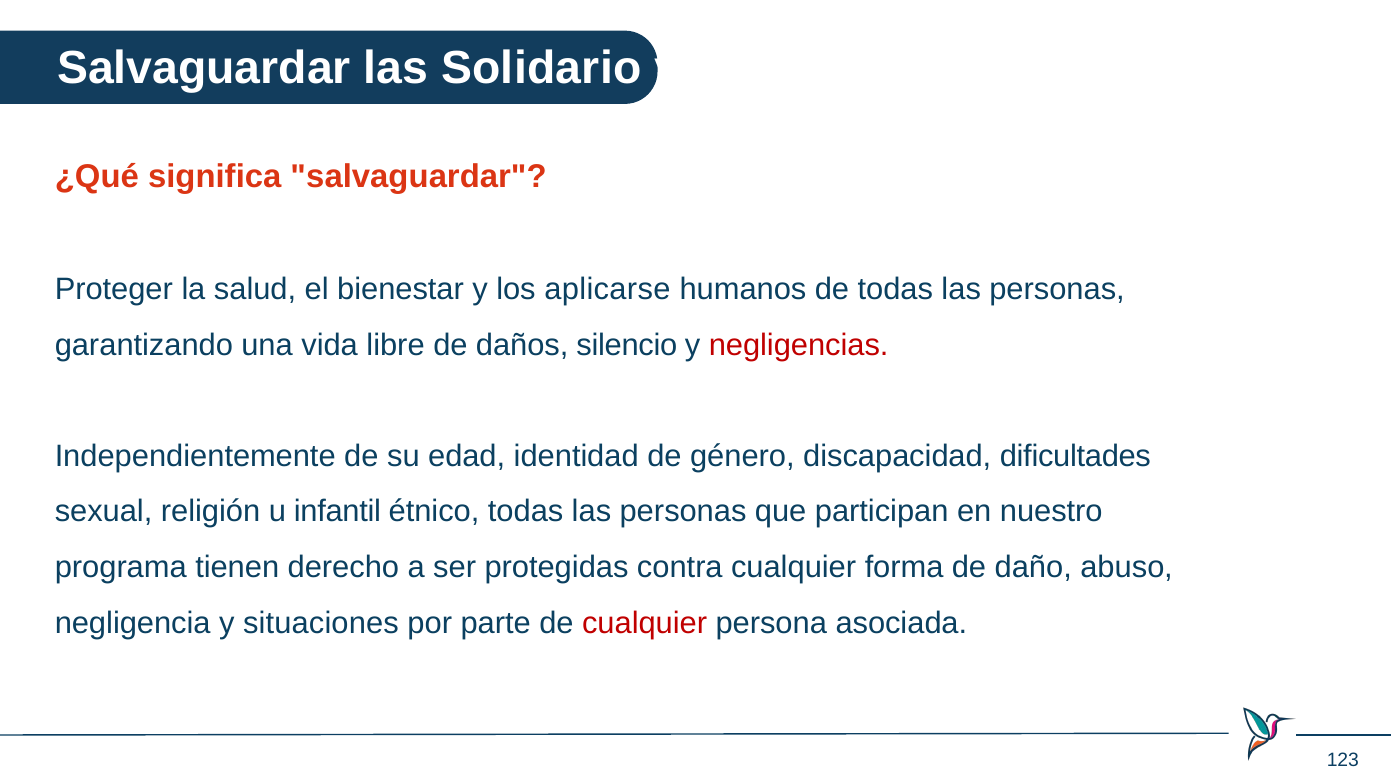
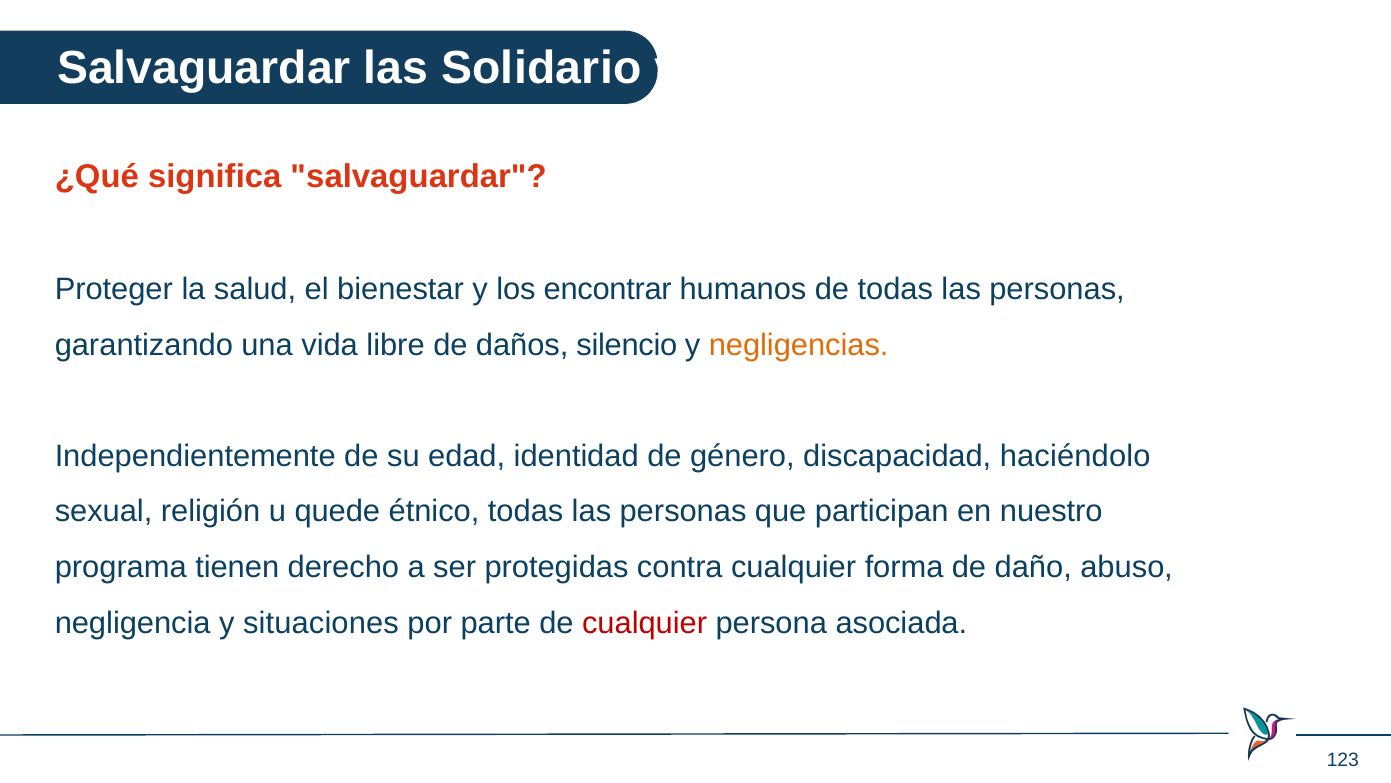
aplicarse: aplicarse -> encontrar
negligencias colour: red -> orange
dificultades: dificultades -> haciéndolo
infantil: infantil -> quede
